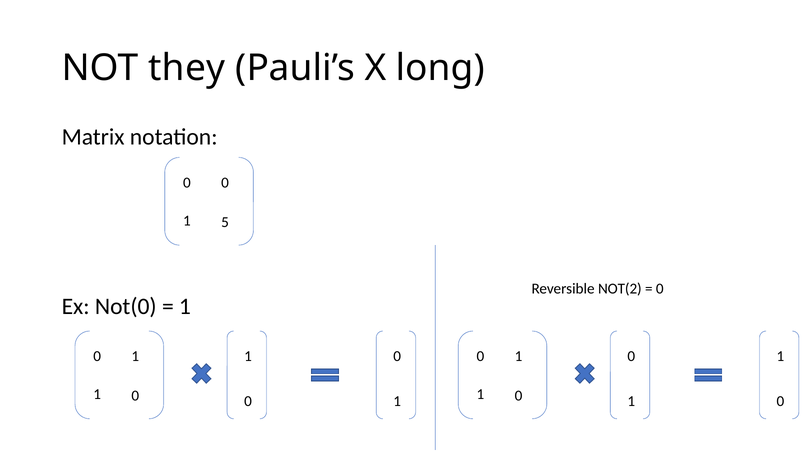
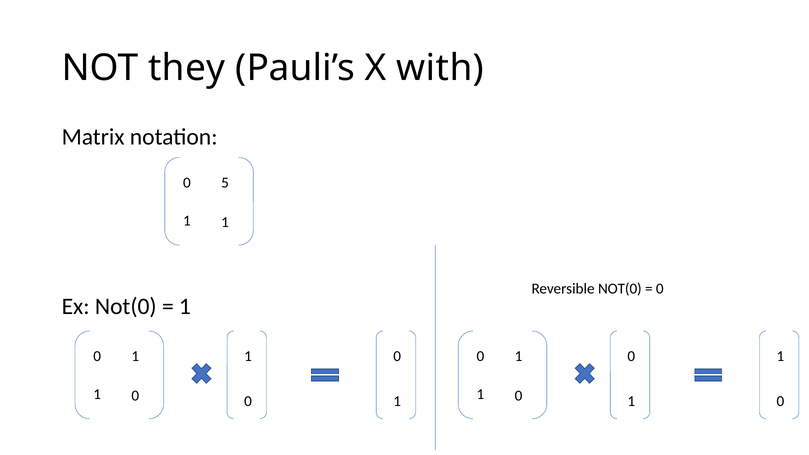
long: long -> with
0 at (225, 183): 0 -> 5
5 at (225, 222): 5 -> 1
Reversible NOT(2: NOT(2 -> NOT(0
